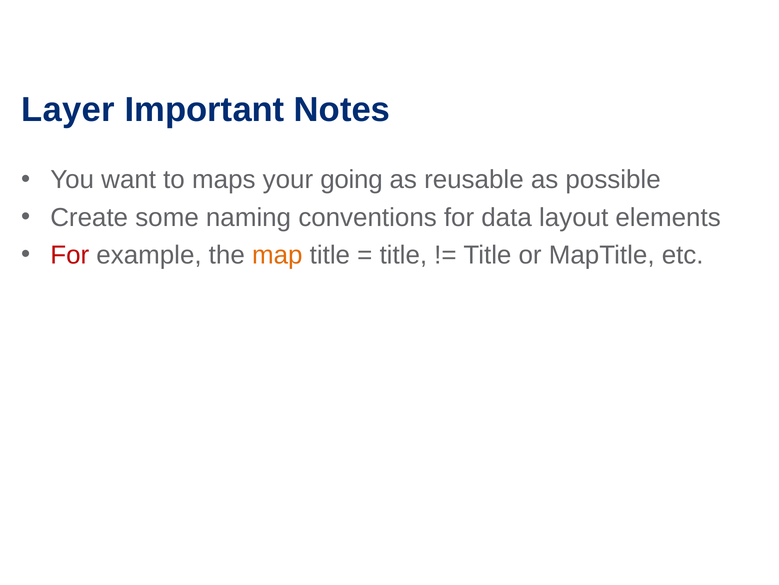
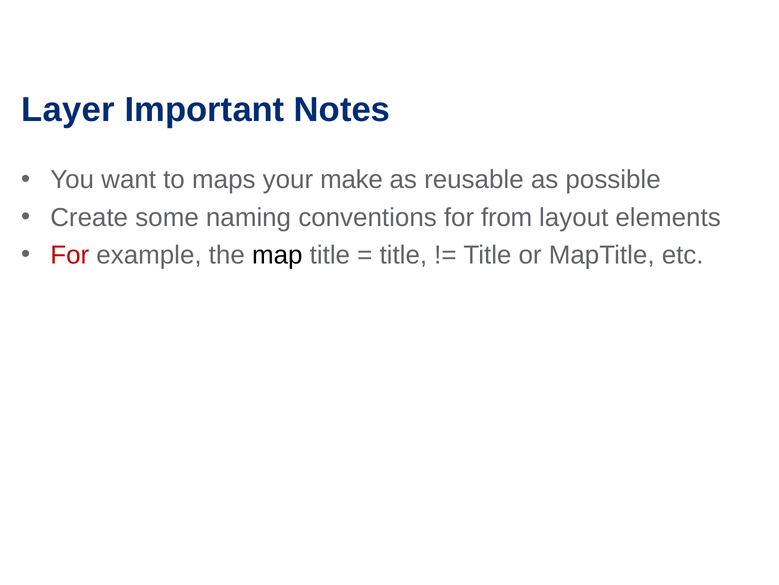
going: going -> make
data: data -> from
map colour: orange -> black
